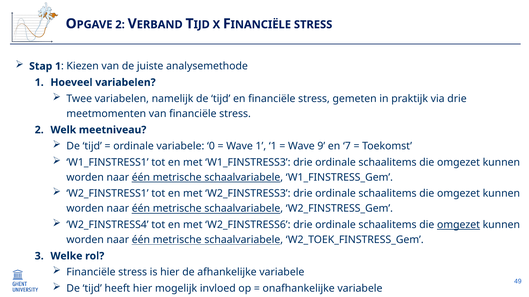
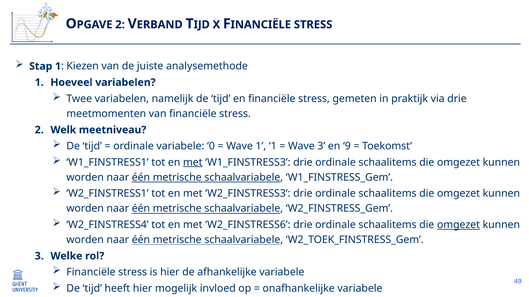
Wave 9: 9 -> 3
7: 7 -> 9
met at (193, 163) underline: none -> present
